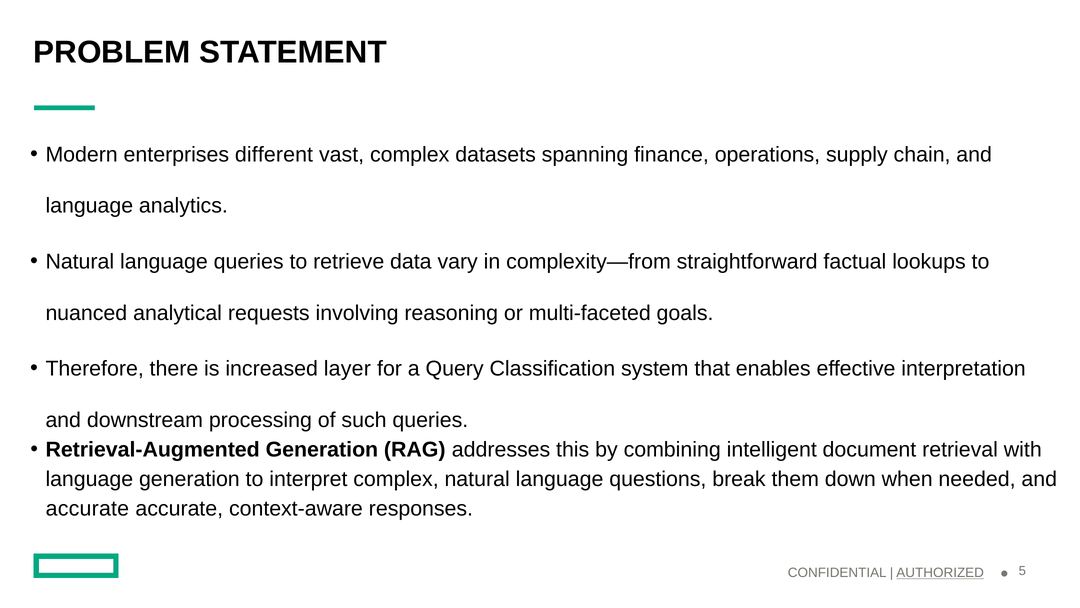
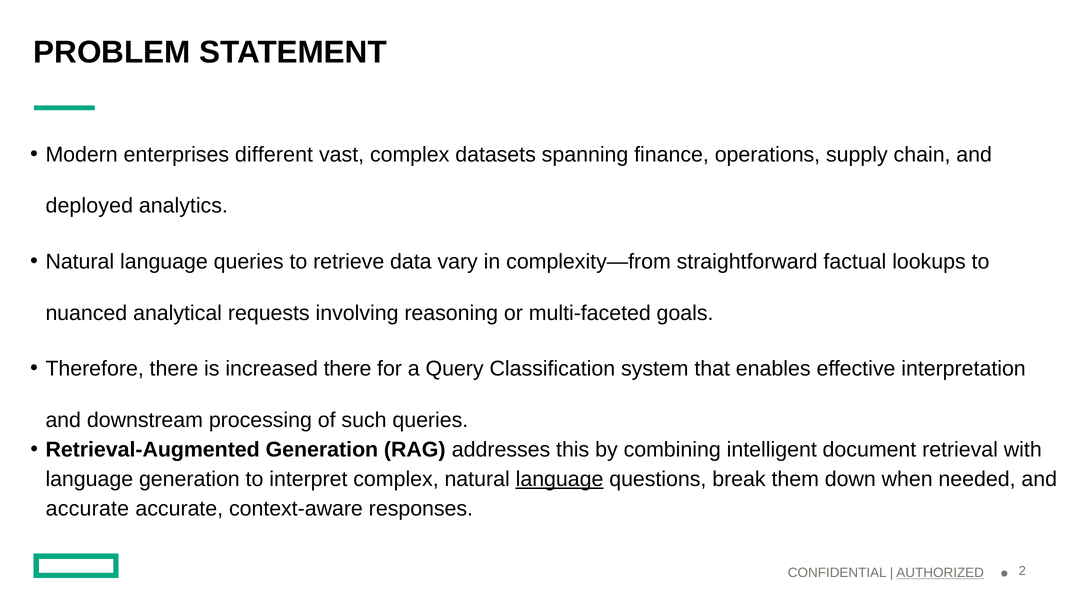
language at (89, 206): language -> deployed
increased layer: layer -> there
language at (560, 479) underline: none -> present
5: 5 -> 2
